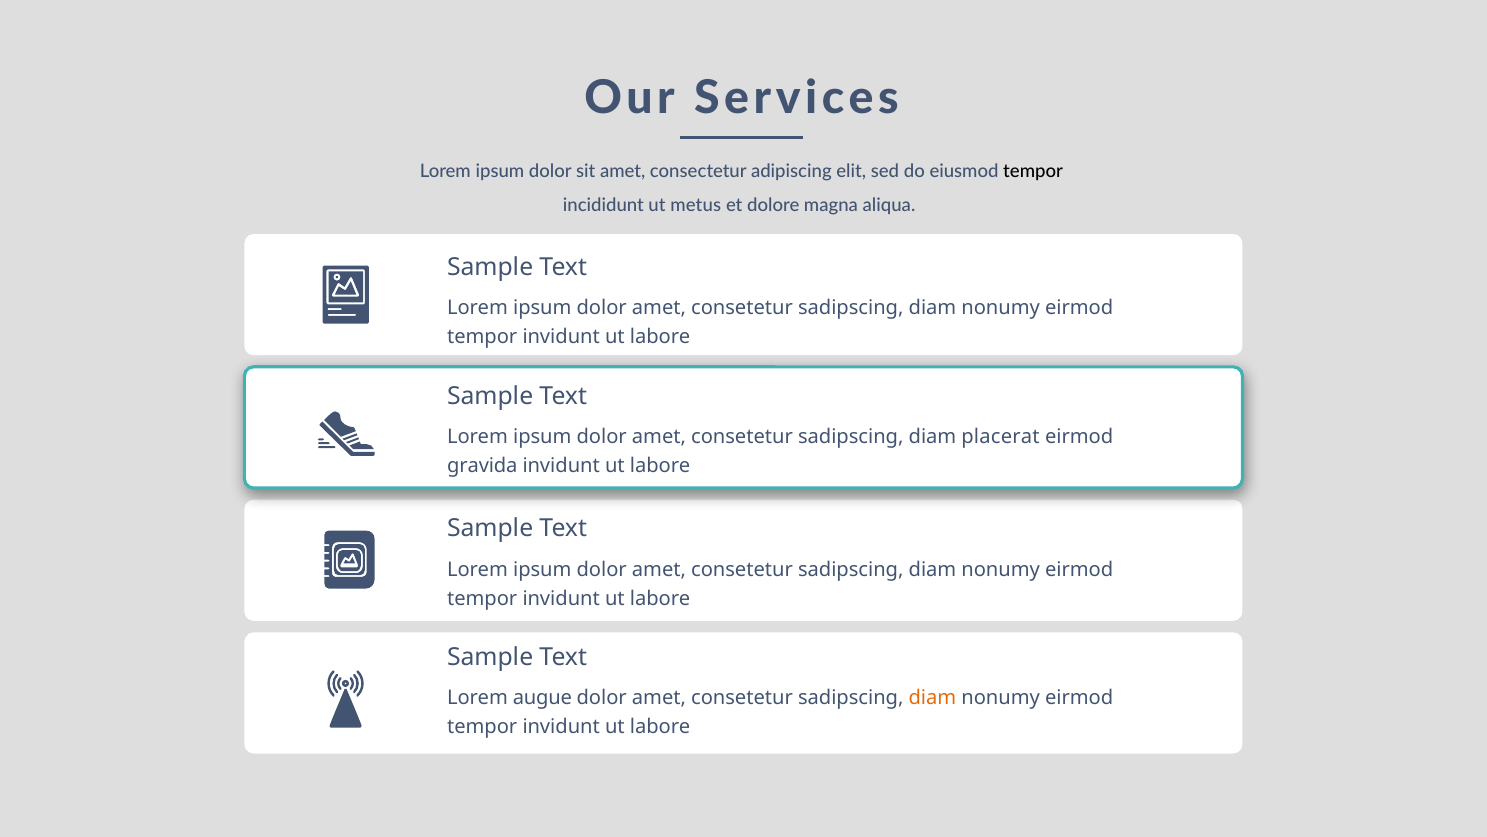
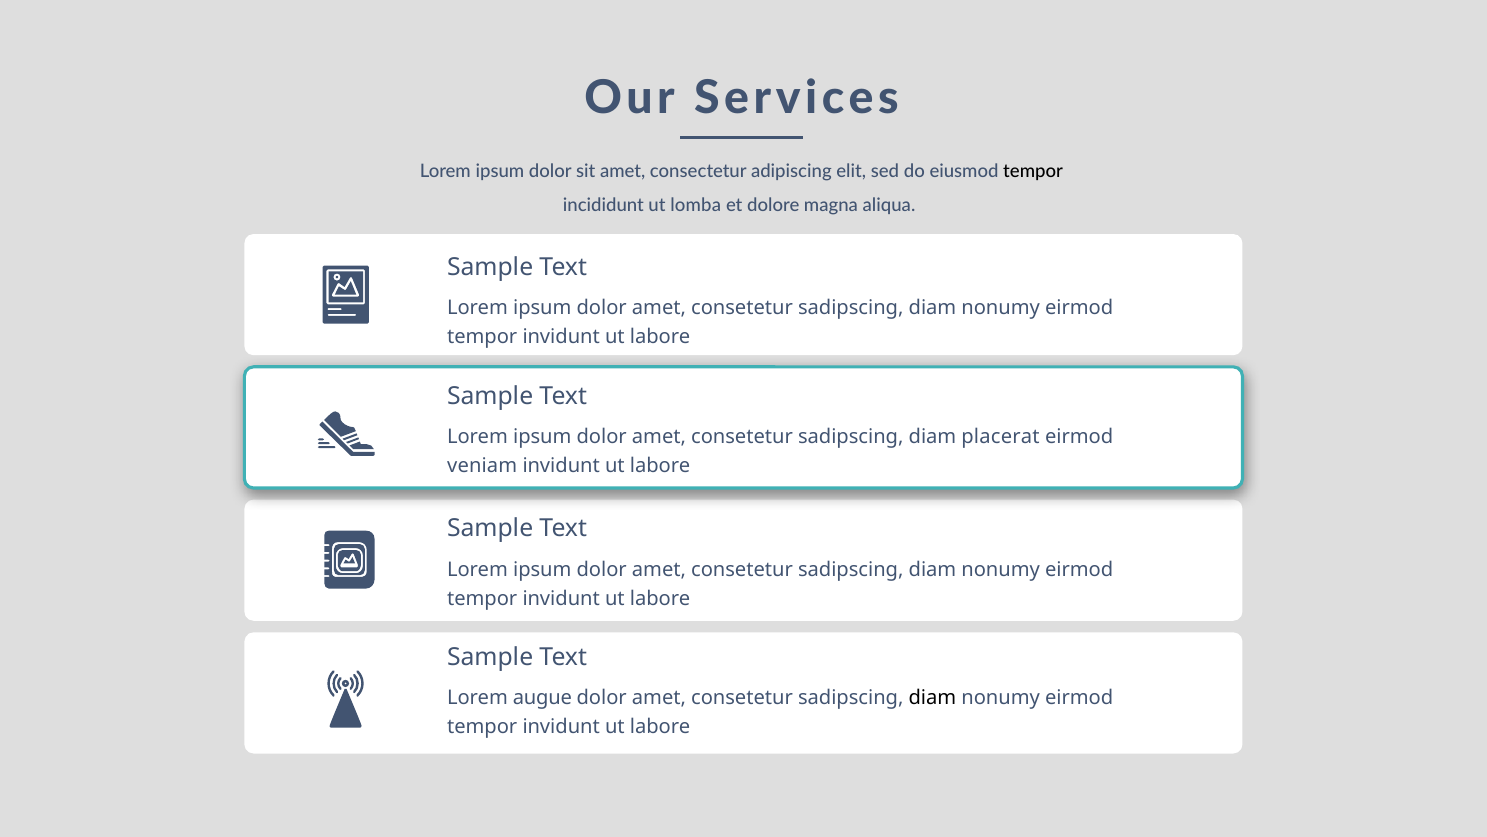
metus: metus -> lomba
gravida: gravida -> veniam
diam at (932, 698) colour: orange -> black
